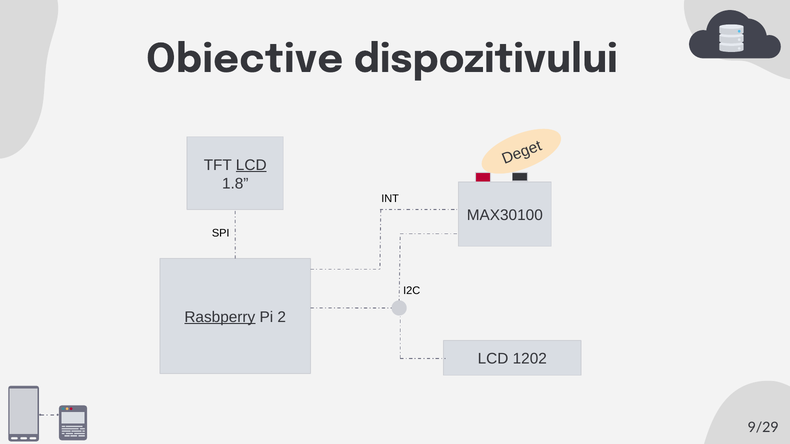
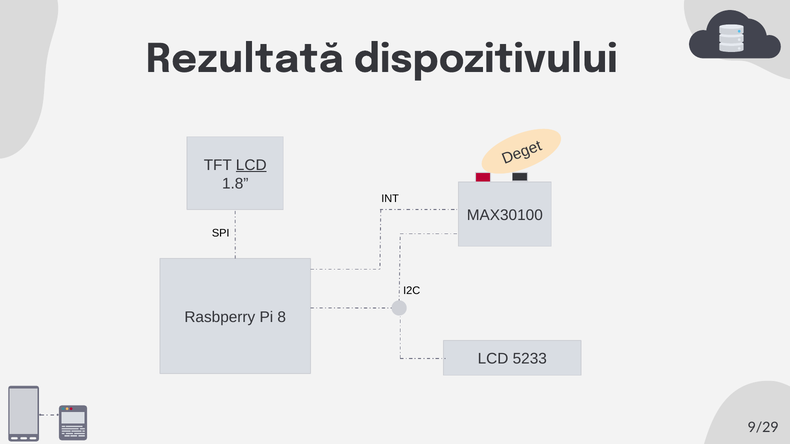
Obiective: Obiective -> Rezultată
Rasbperry underline: present -> none
2: 2 -> 8
1202: 1202 -> 5233
